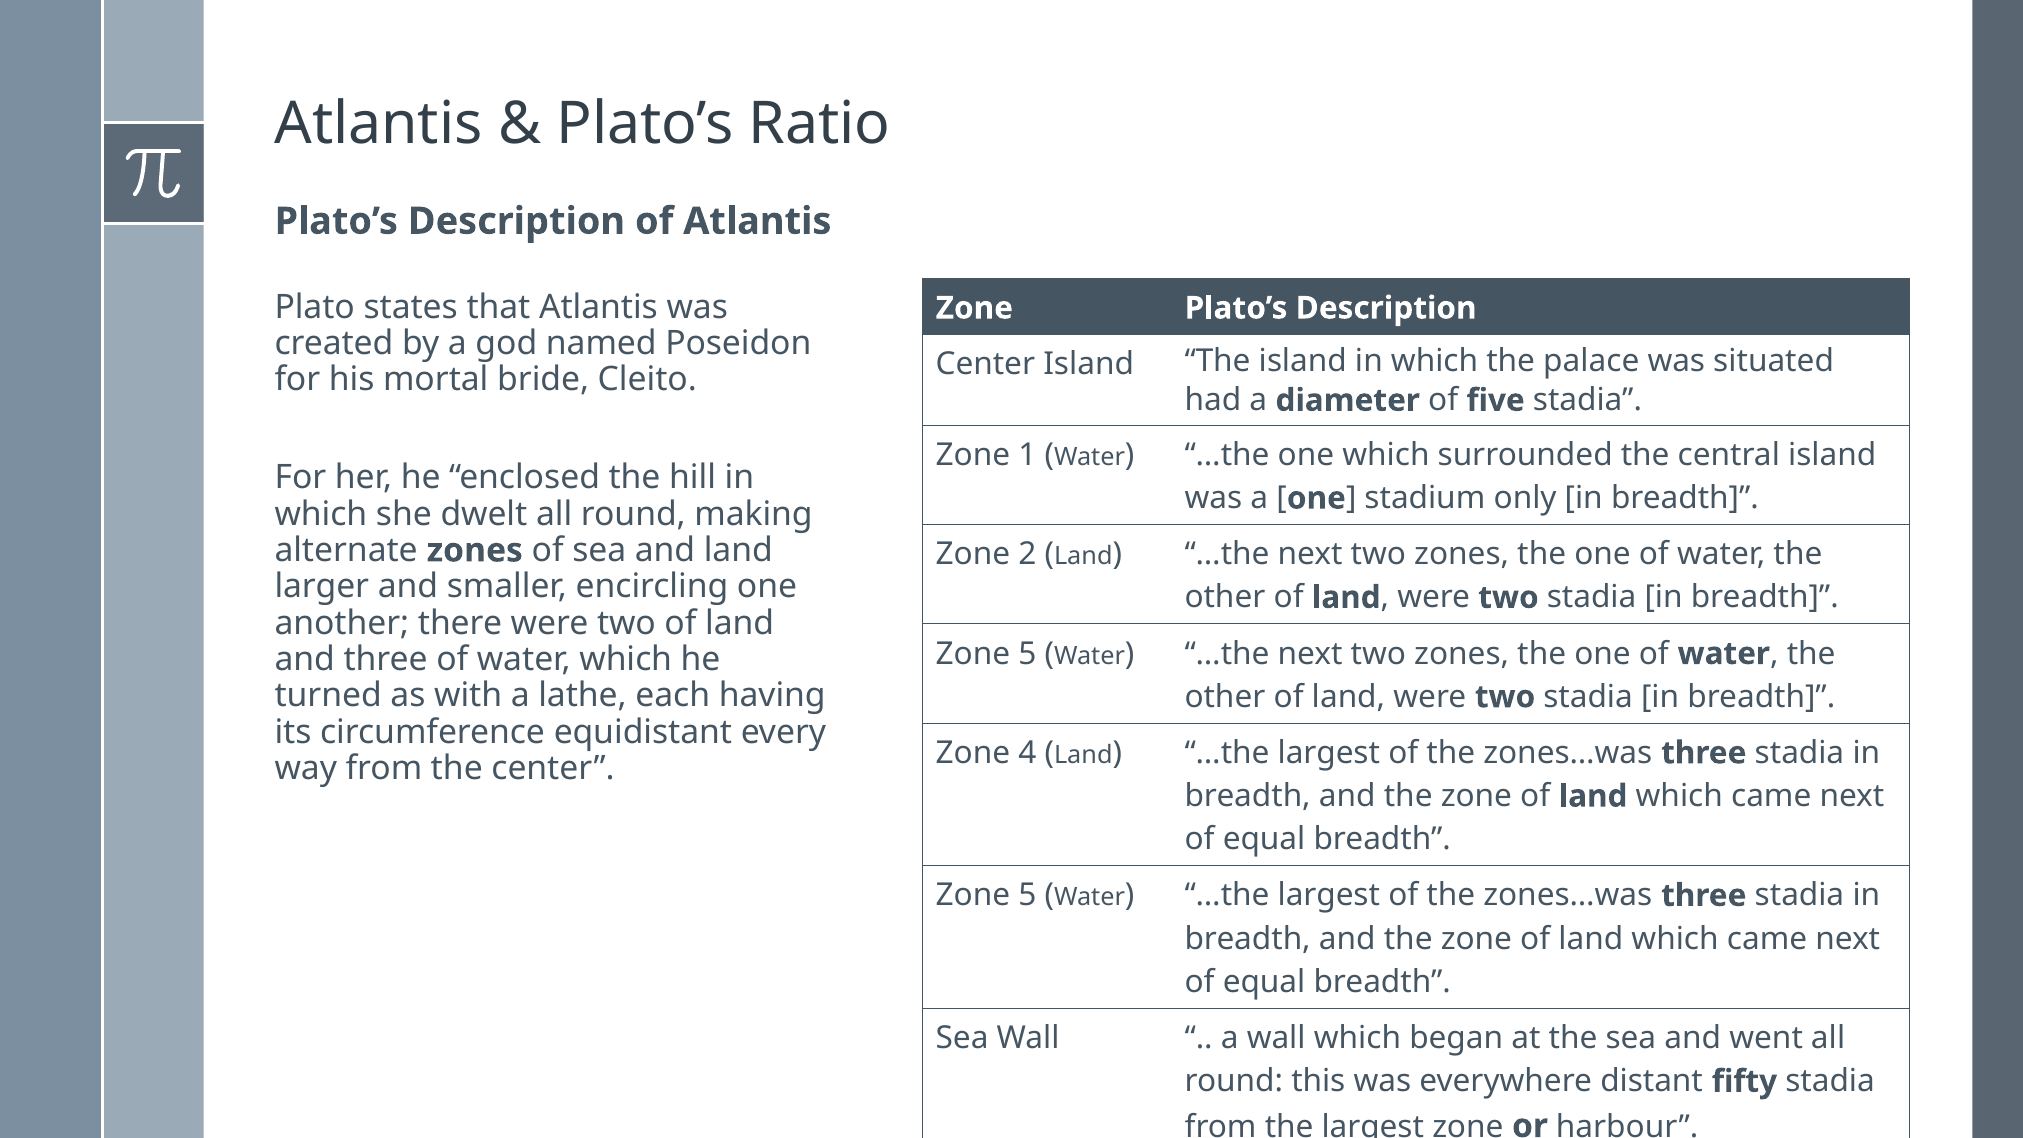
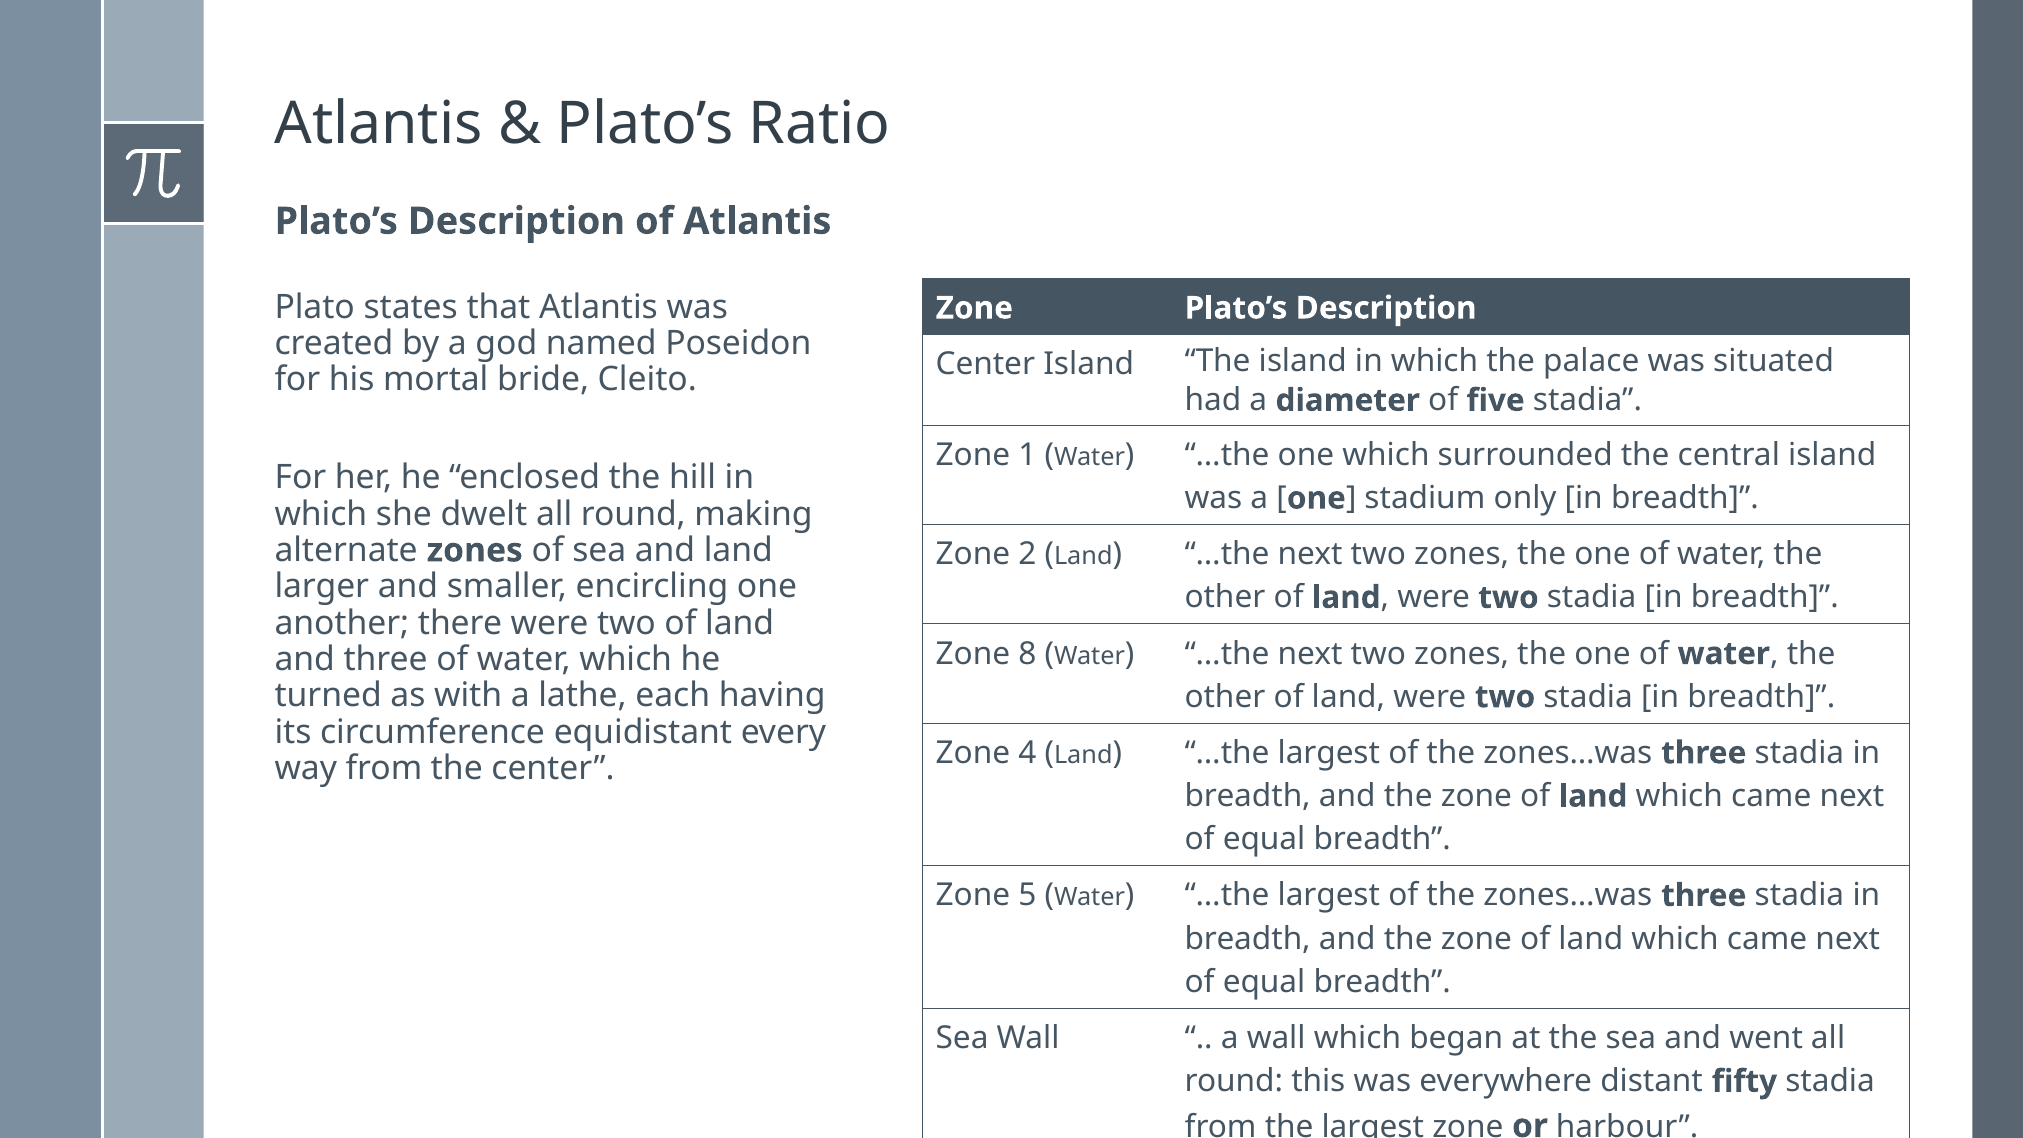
5 at (1027, 654): 5 -> 8
